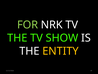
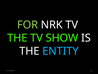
ENTITY colour: yellow -> light blue
